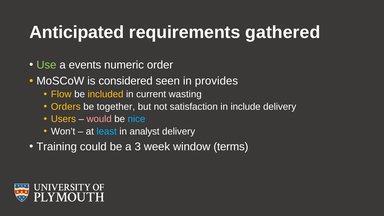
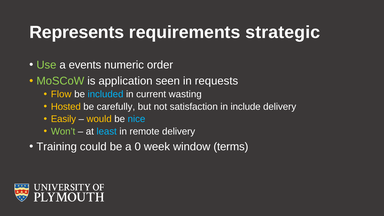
Anticipated: Anticipated -> Represents
gathered: gathered -> strategic
MoSCoW colour: white -> light green
considered: considered -> application
provides: provides -> requests
included colour: yellow -> light blue
Orders: Orders -> Hosted
together: together -> carefully
Users: Users -> Easily
would colour: pink -> yellow
Won’t colour: white -> light green
analyst: analyst -> remote
3: 3 -> 0
